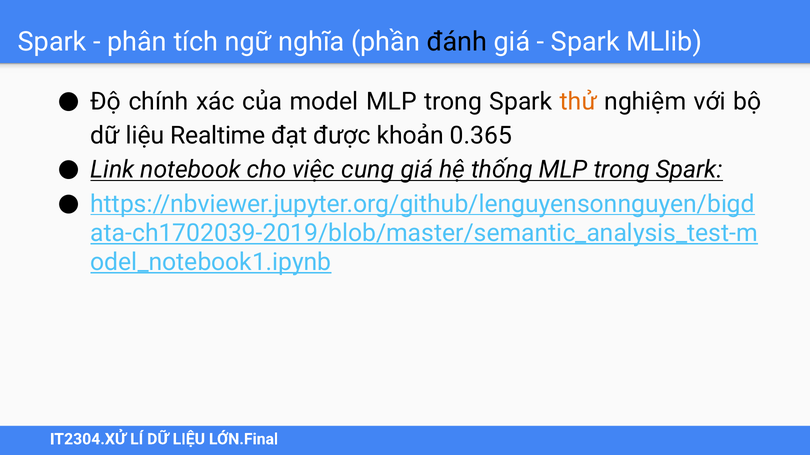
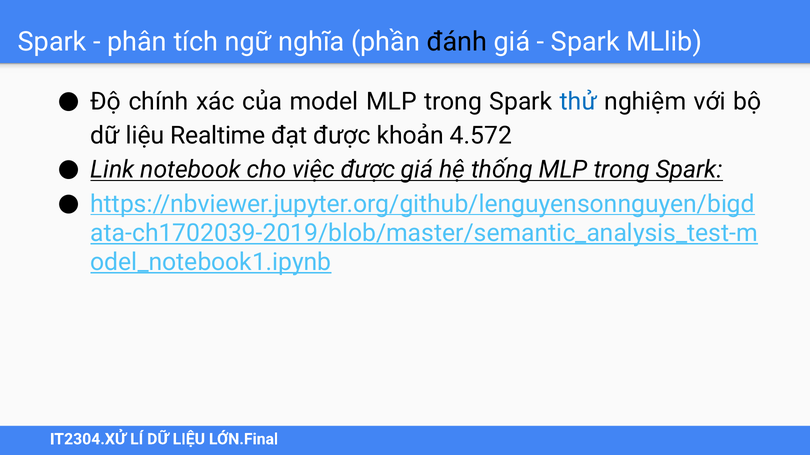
thử colour: orange -> blue
0.365: 0.365 -> 4.572
việc cung: cung -> được
